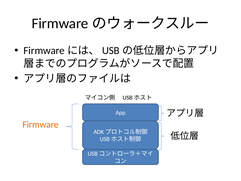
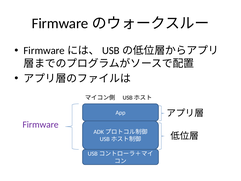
Firmware colour: orange -> purple
